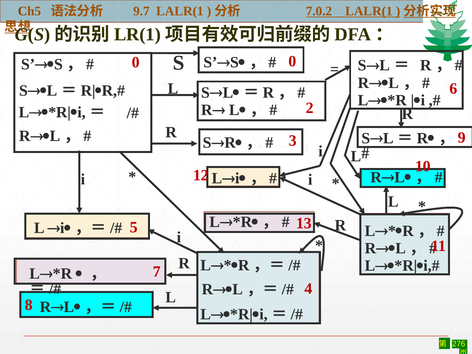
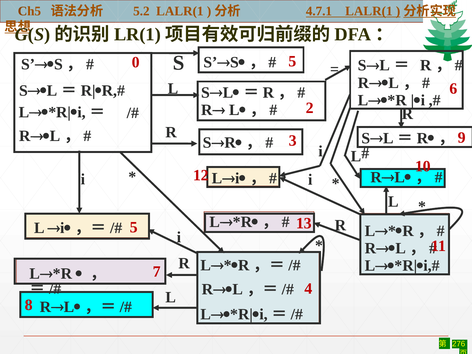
9.7: 9.7 -> 5.2
7.0.2: 7.0.2 -> 4.7.1
S 0: 0 -> 5
